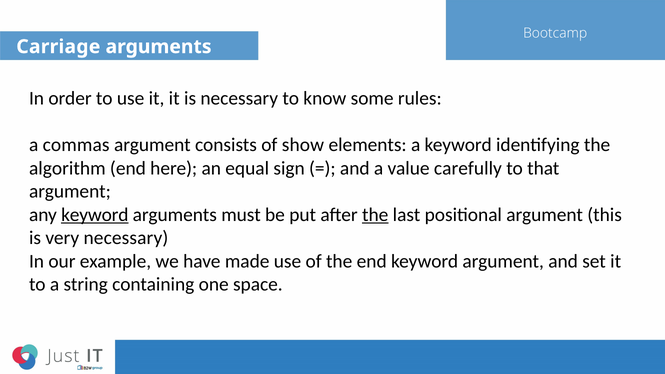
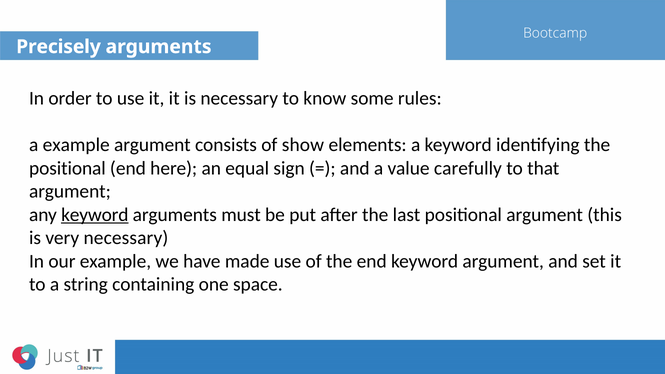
Carriage: Carriage -> Precisely
a commas: commas -> example
algorithm at (67, 168): algorithm -> positional
the at (375, 215) underline: present -> none
